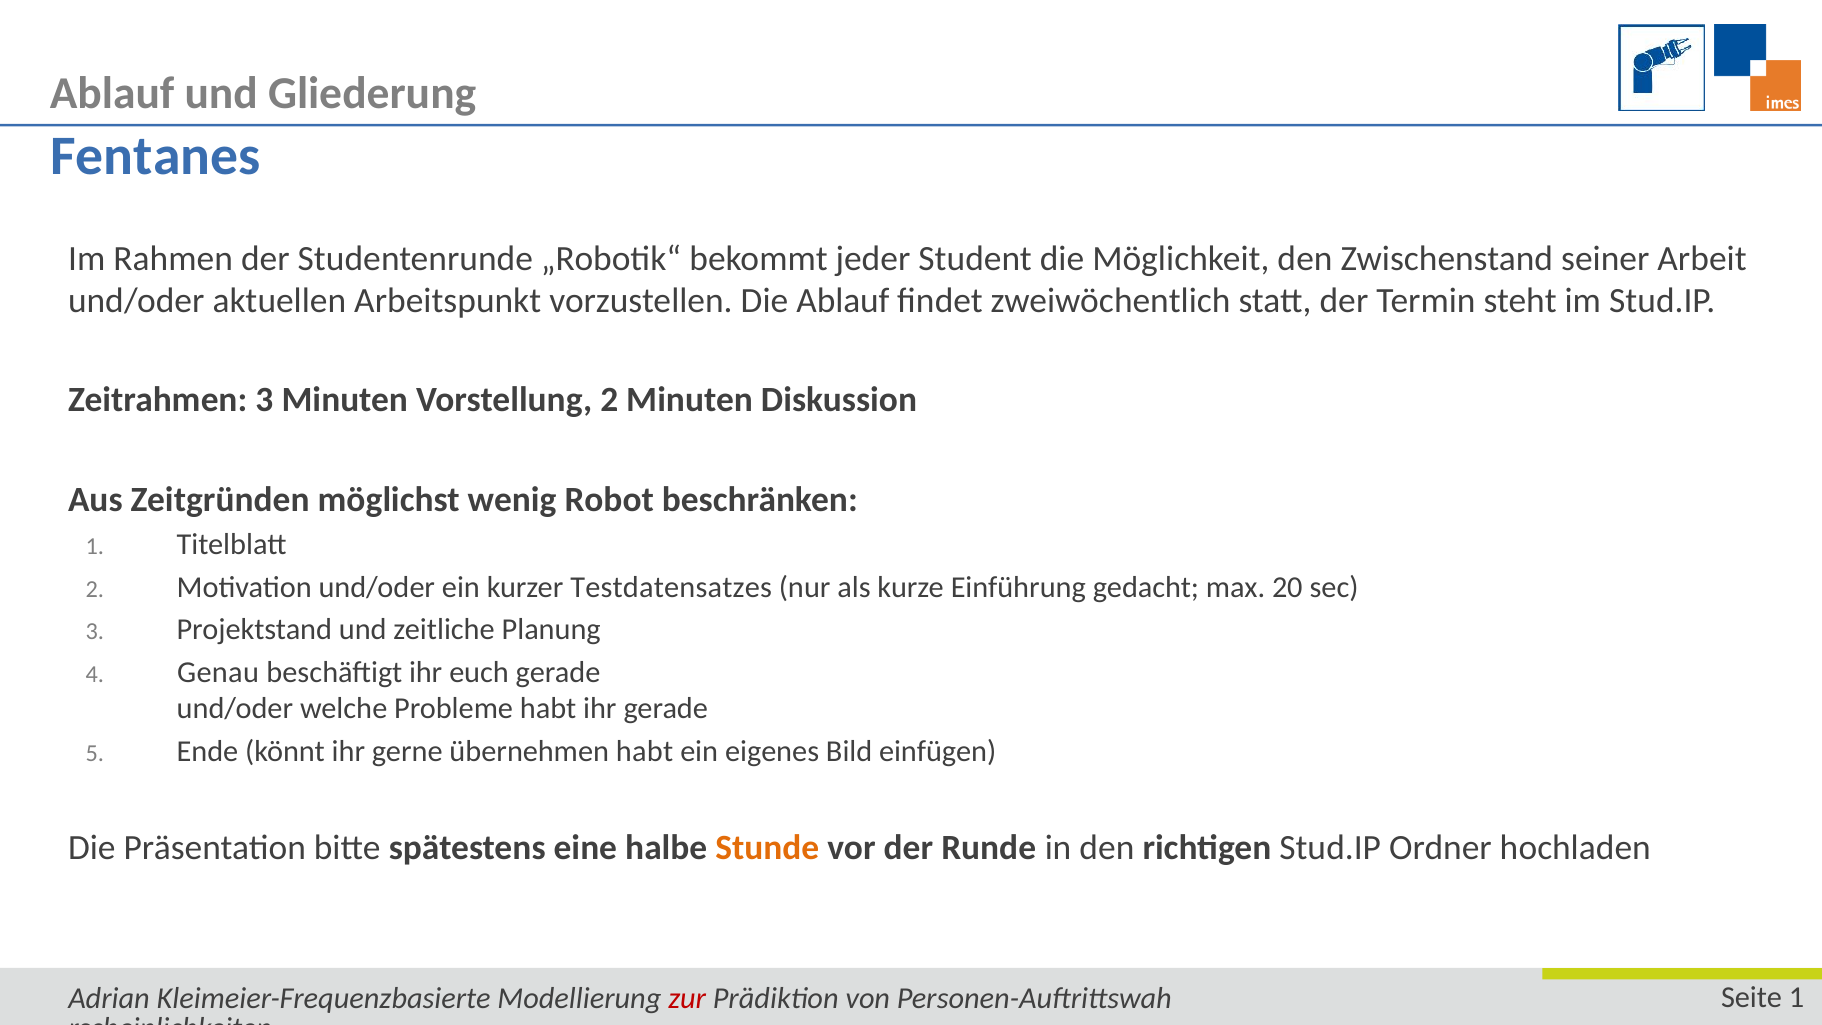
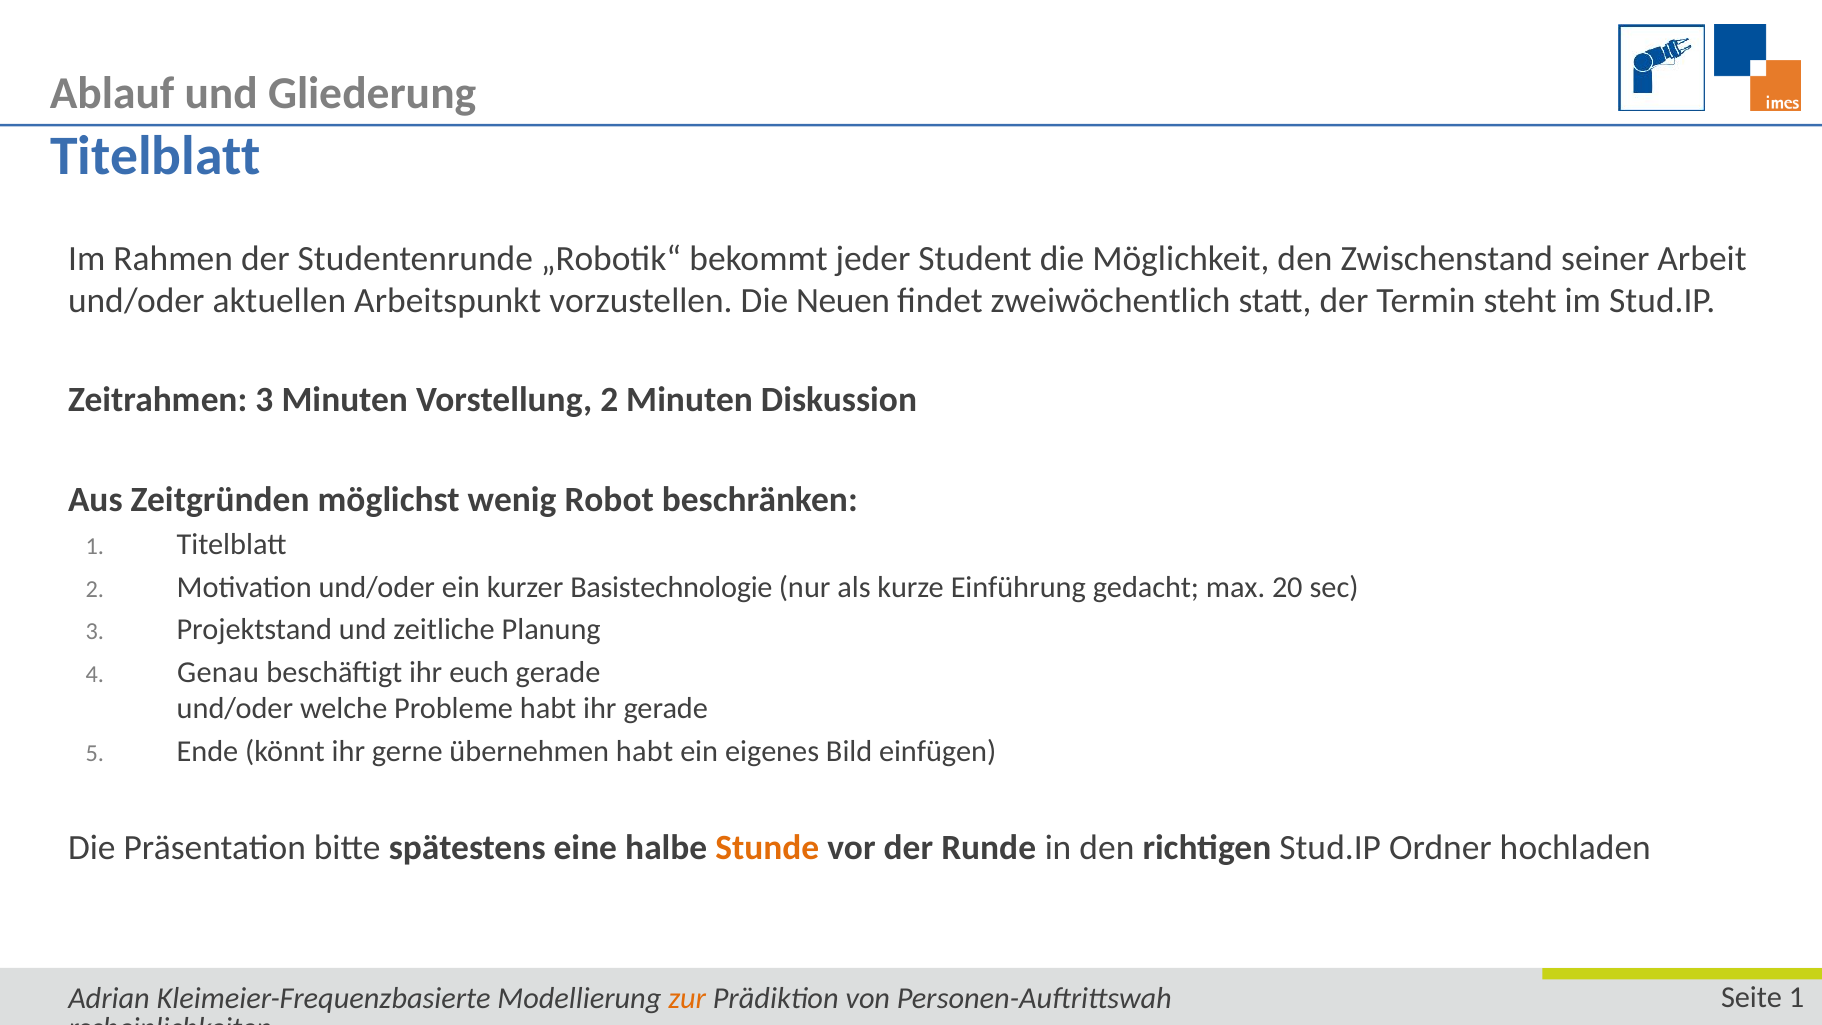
Fentanes at (155, 157): Fentanes -> Titelblatt
Die Ablauf: Ablauf -> Neuen
Testdatensatzes: Testdatensatzes -> Basistechnologie
zur colour: red -> orange
